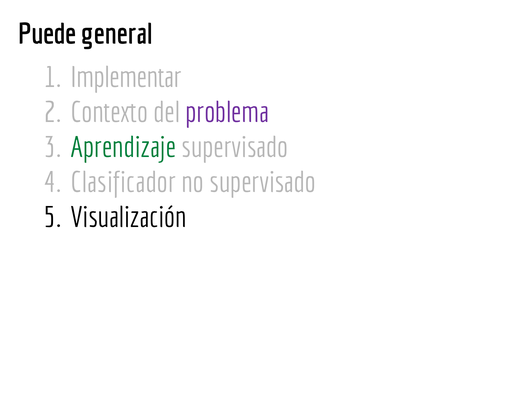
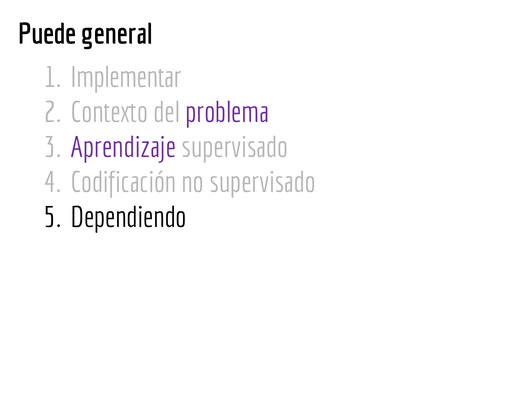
Aprendizaje colour: green -> purple
Clasificador: Clasificador -> Codificación
Visualización: Visualización -> Dependiendo
